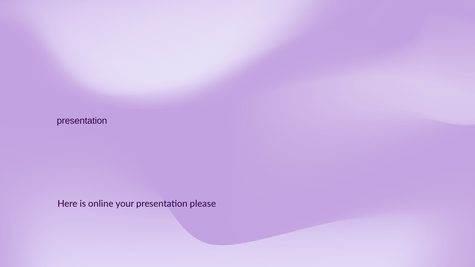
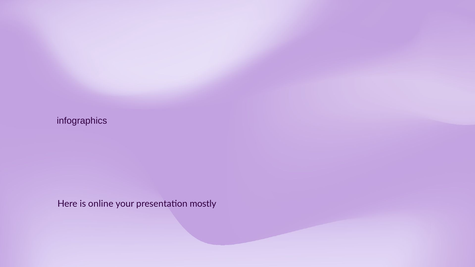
presentation at (82, 121): presentation -> infographics
please: please -> mostly
